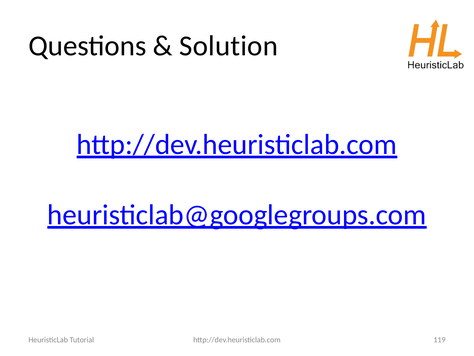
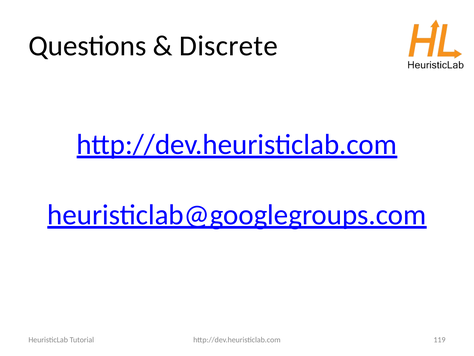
Solution: Solution -> Discrete
